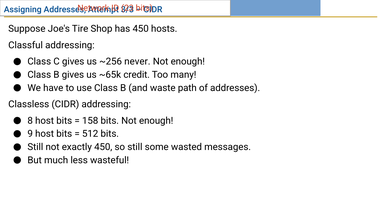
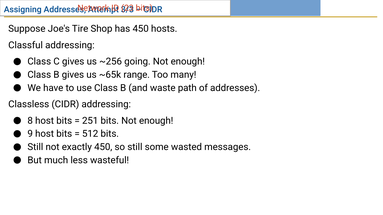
never: never -> going
credit: credit -> range
158: 158 -> 251
